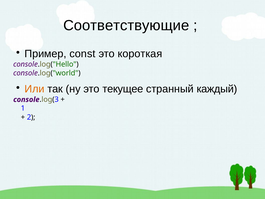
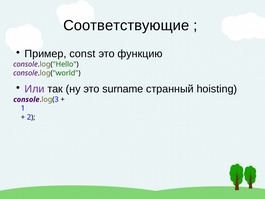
короткая: короткая -> функцию
Или colour: orange -> purple
текущее: текущее -> surname
каждый: каждый -> hoisting
